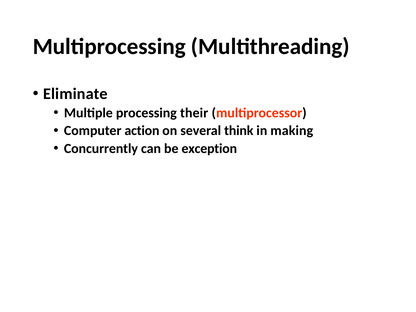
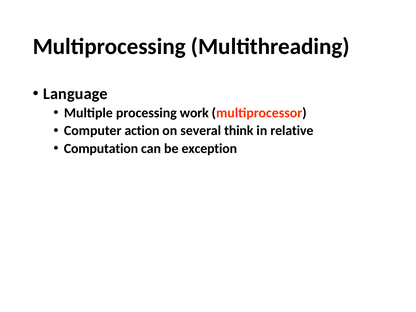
Eliminate: Eliminate -> Language
their: their -> work
making: making -> relative
Concurrently: Concurrently -> Computation
